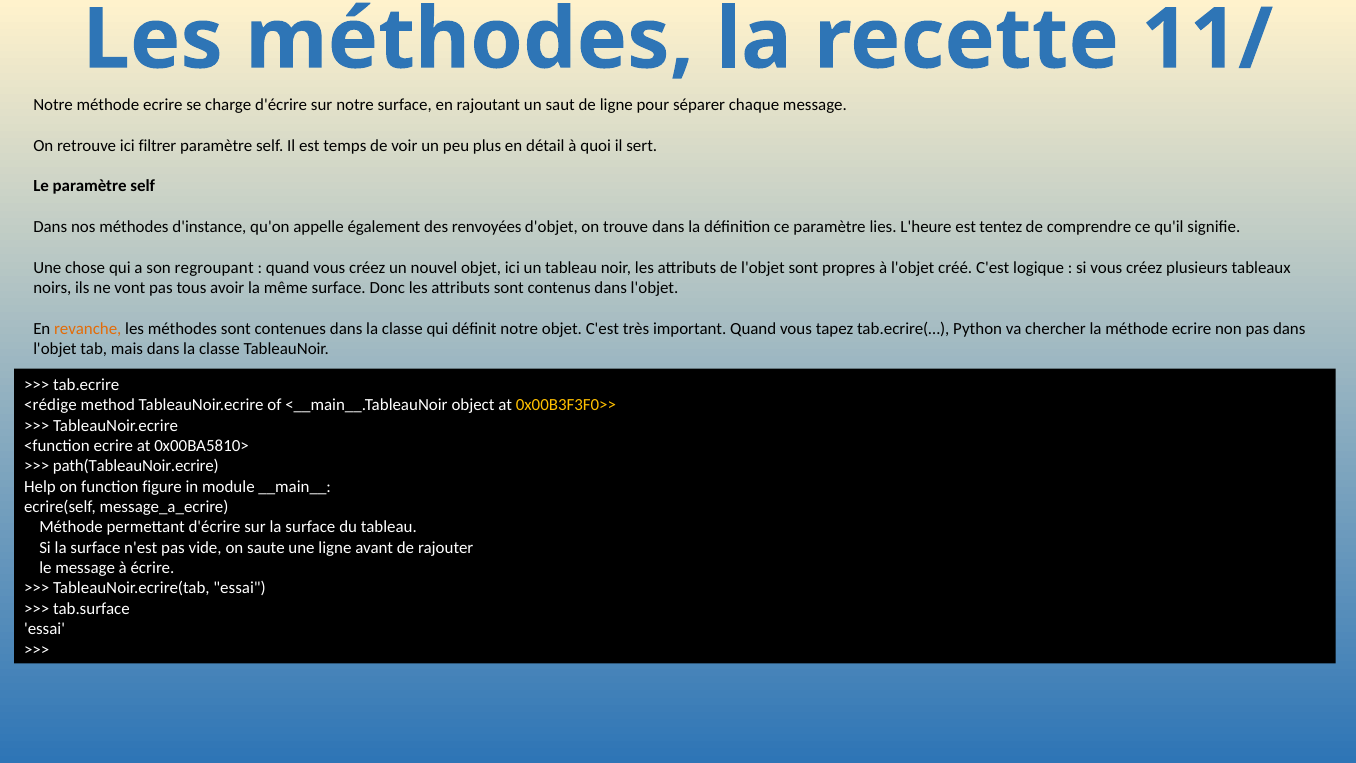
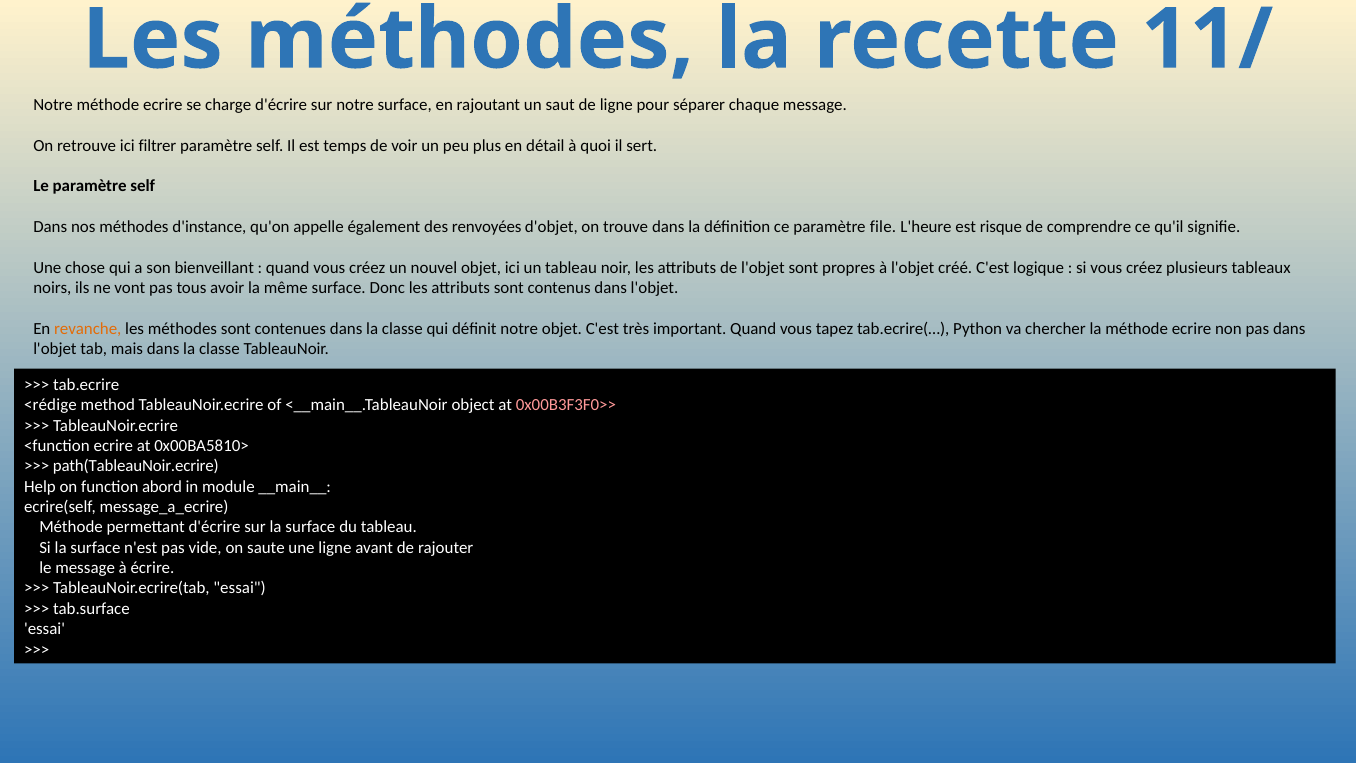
lies: lies -> file
tentez: tentez -> risque
regroupant: regroupant -> bienveillant
0x00B3F3F0>> colour: yellow -> pink
figure: figure -> abord
